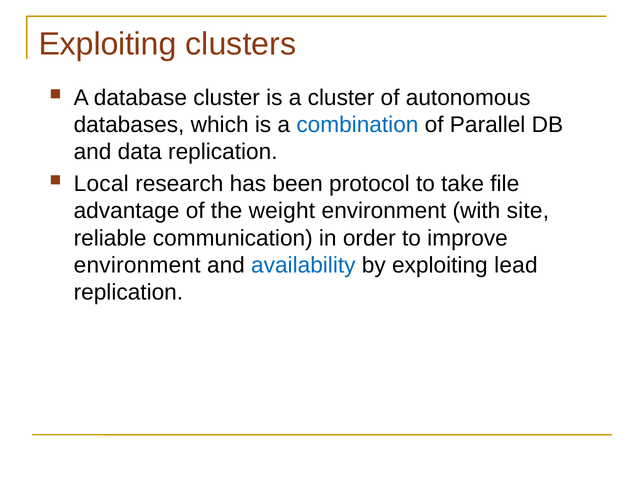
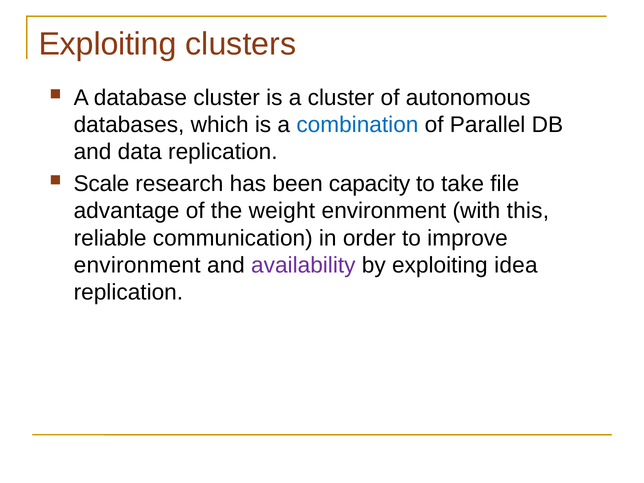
Local: Local -> Scale
protocol: protocol -> capacity
site: site -> this
availability colour: blue -> purple
lead: lead -> idea
